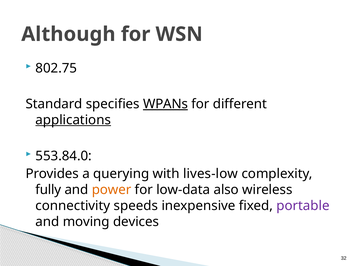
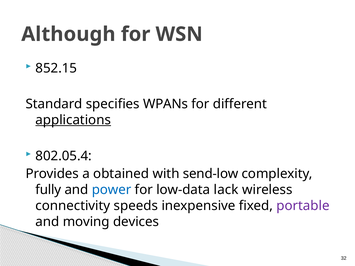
802.75: 802.75 -> 852.15
WPANs underline: present -> none
553.84.0: 553.84.0 -> 802.05.4
querying: querying -> obtained
lives-low: lives-low -> send-low
power colour: orange -> blue
also: also -> lack
